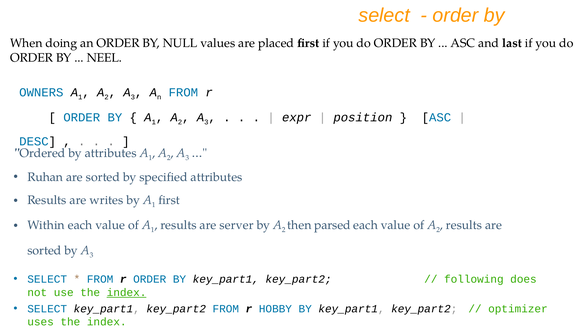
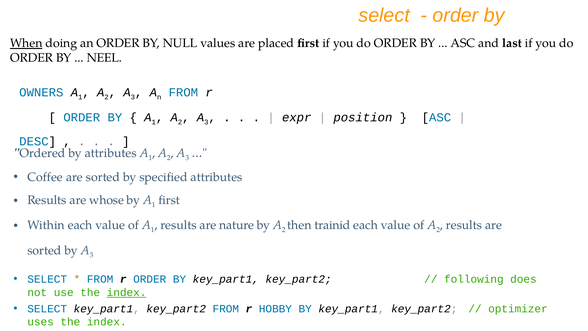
When underline: none -> present
Ruhan: Ruhan -> Coffee
writes: writes -> whose
server: server -> nature
parsed: parsed -> trainid
